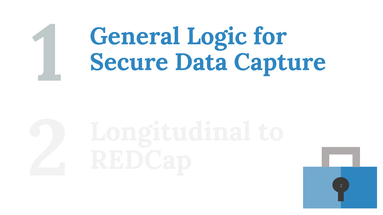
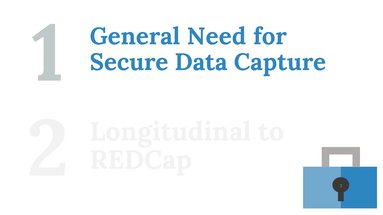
Logic: Logic -> Need
